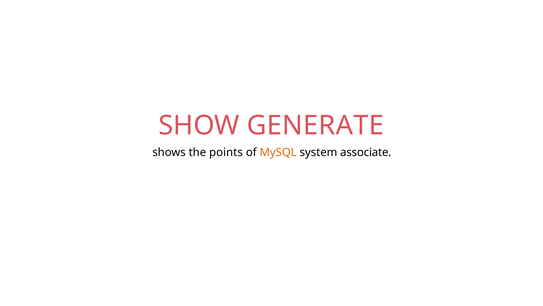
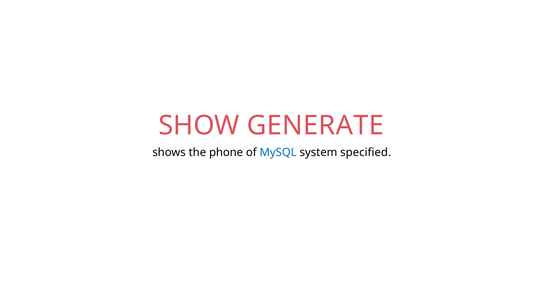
points: points -> phone
MySQL colour: orange -> blue
associate: associate -> specified
